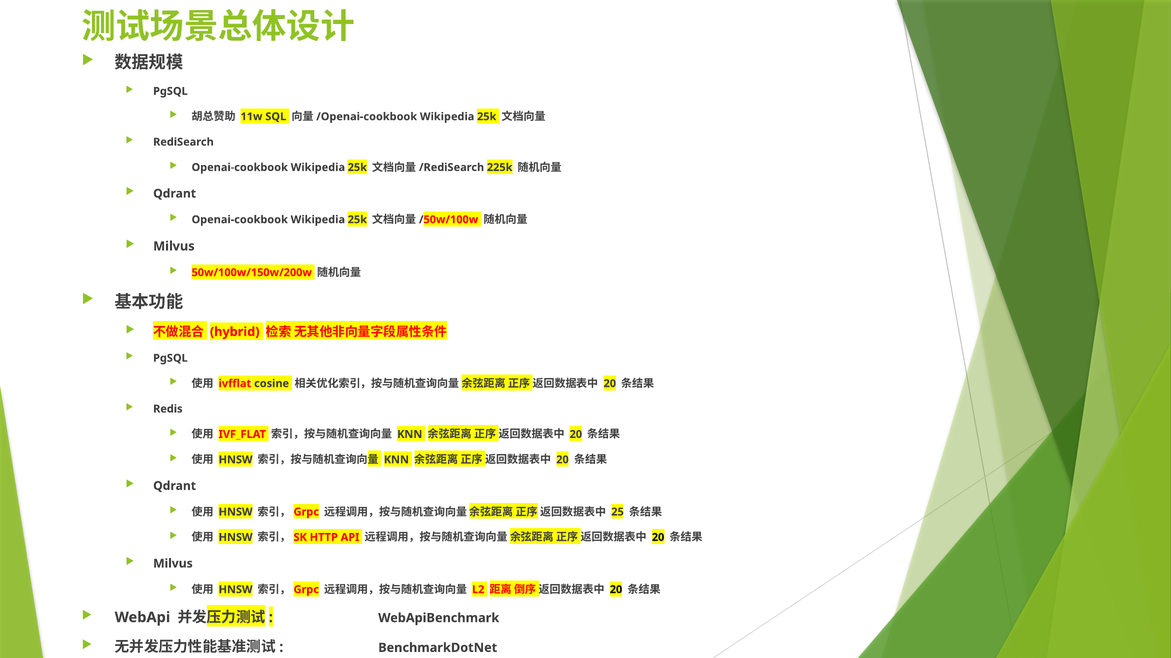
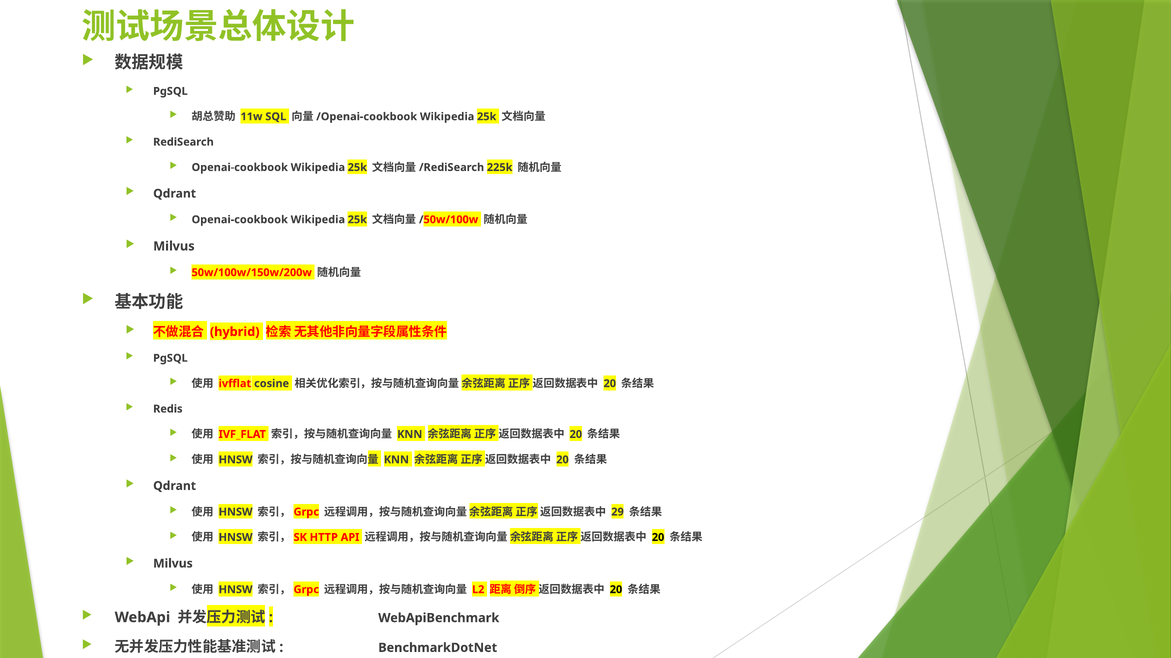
25: 25 -> 29
